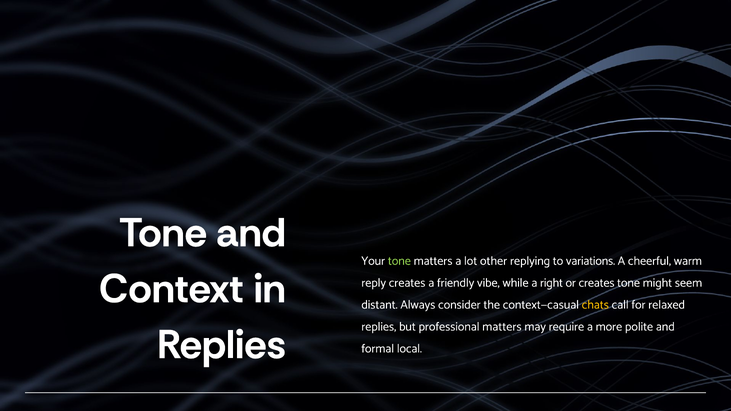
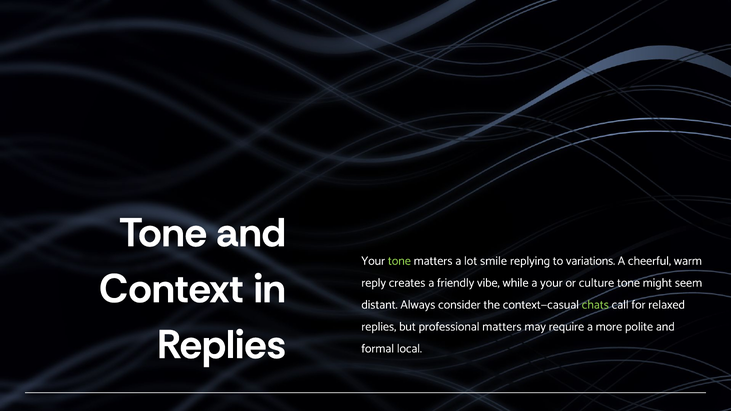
other: other -> smile
a right: right -> your
or creates: creates -> culture
chats colour: yellow -> light green
